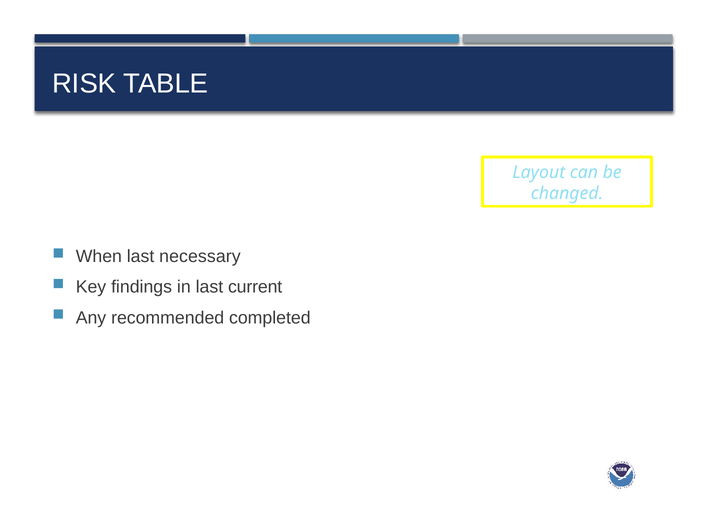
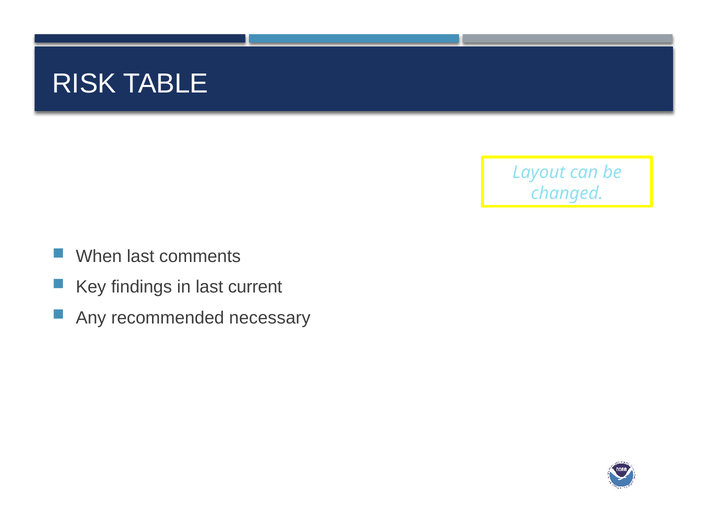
necessary: necessary -> comments
completed: completed -> necessary
